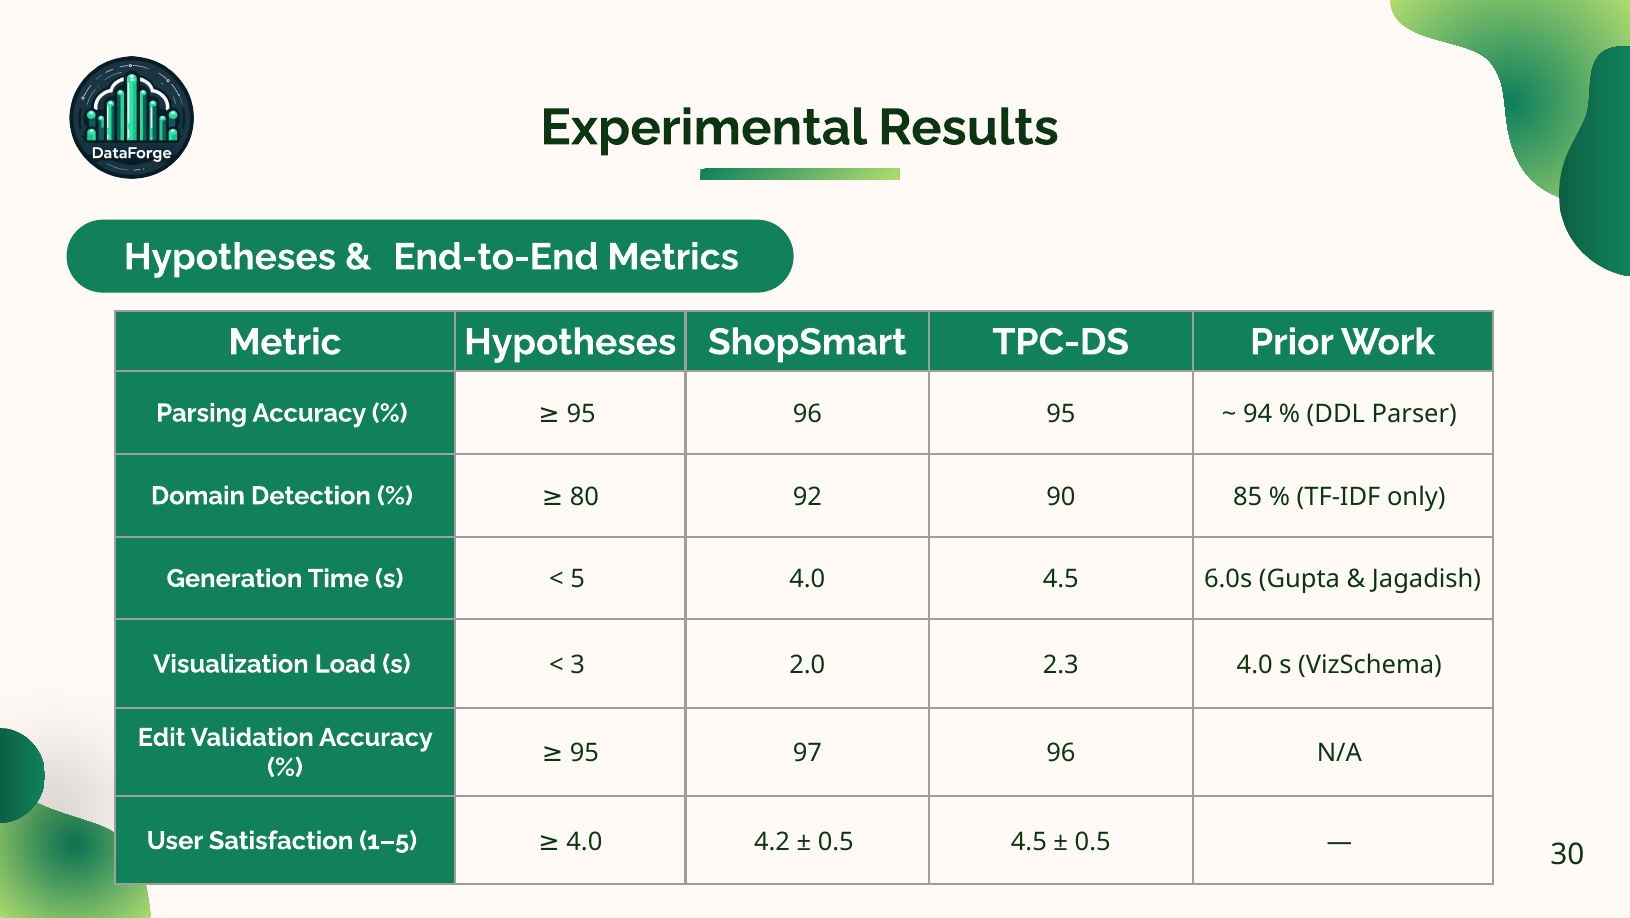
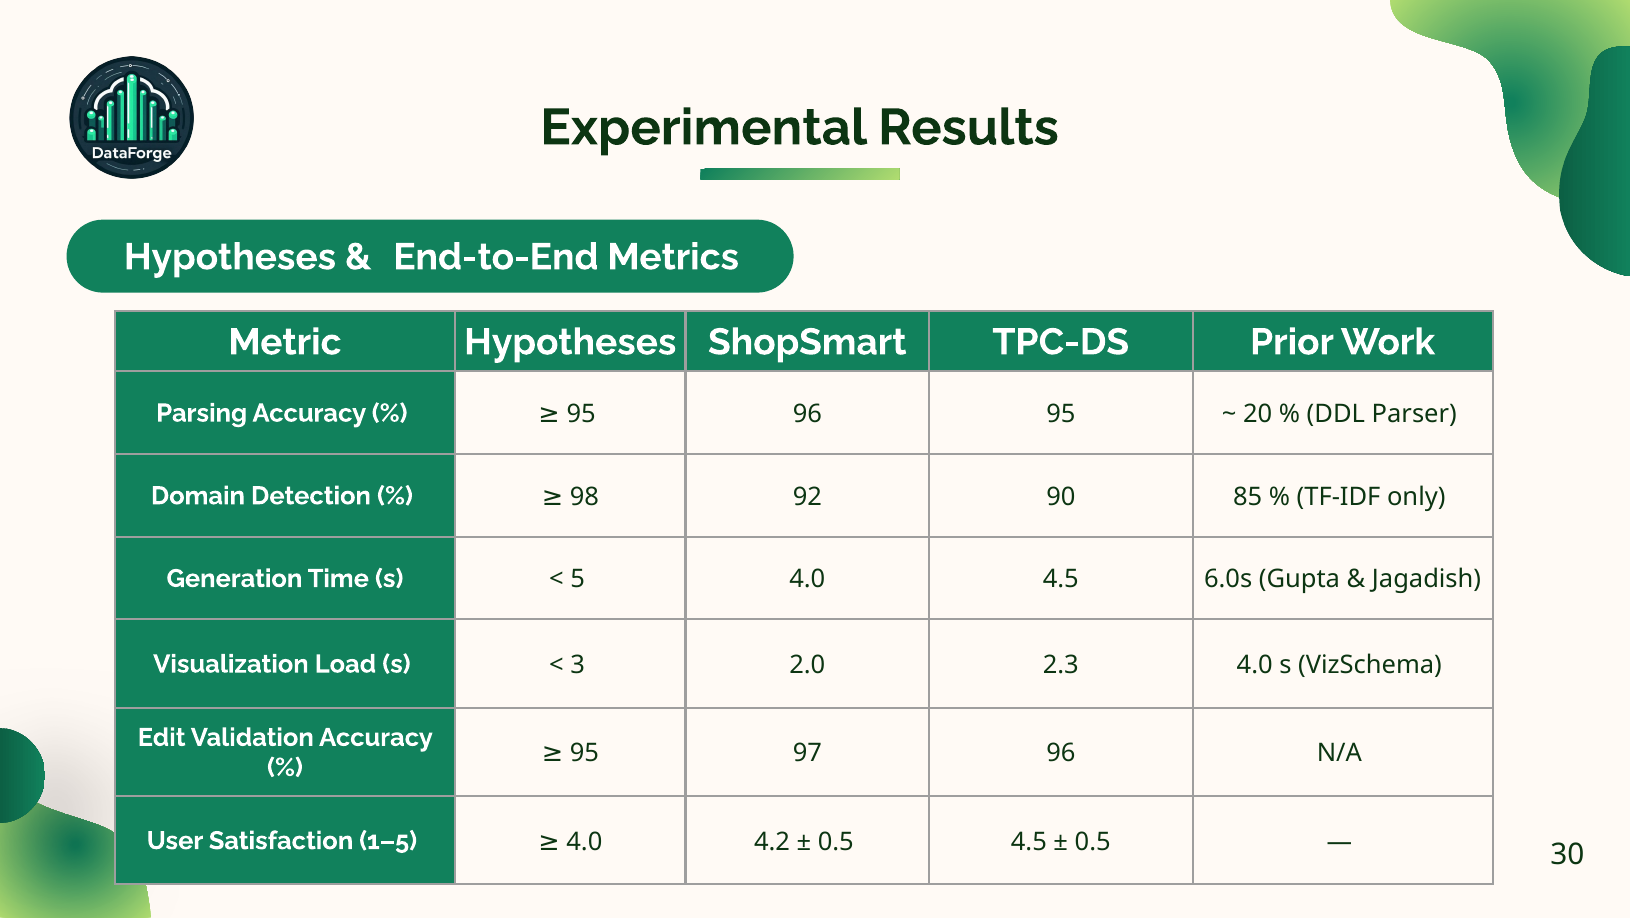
94: 94 -> 20
80: 80 -> 98
